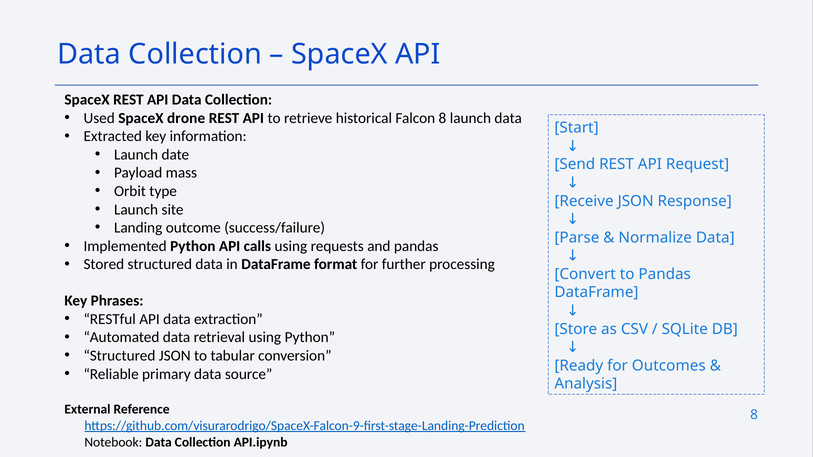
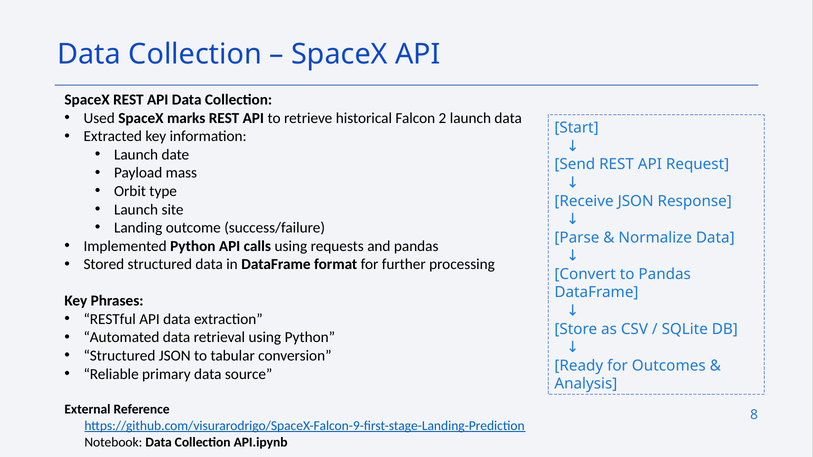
drone: drone -> marks
Falcon 8: 8 -> 2
